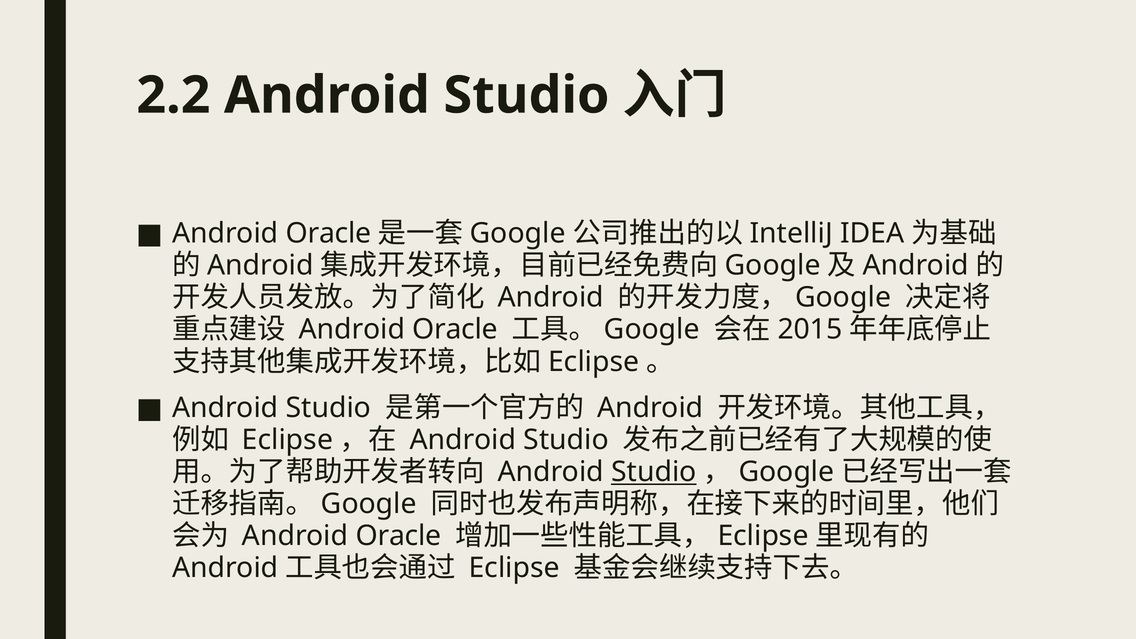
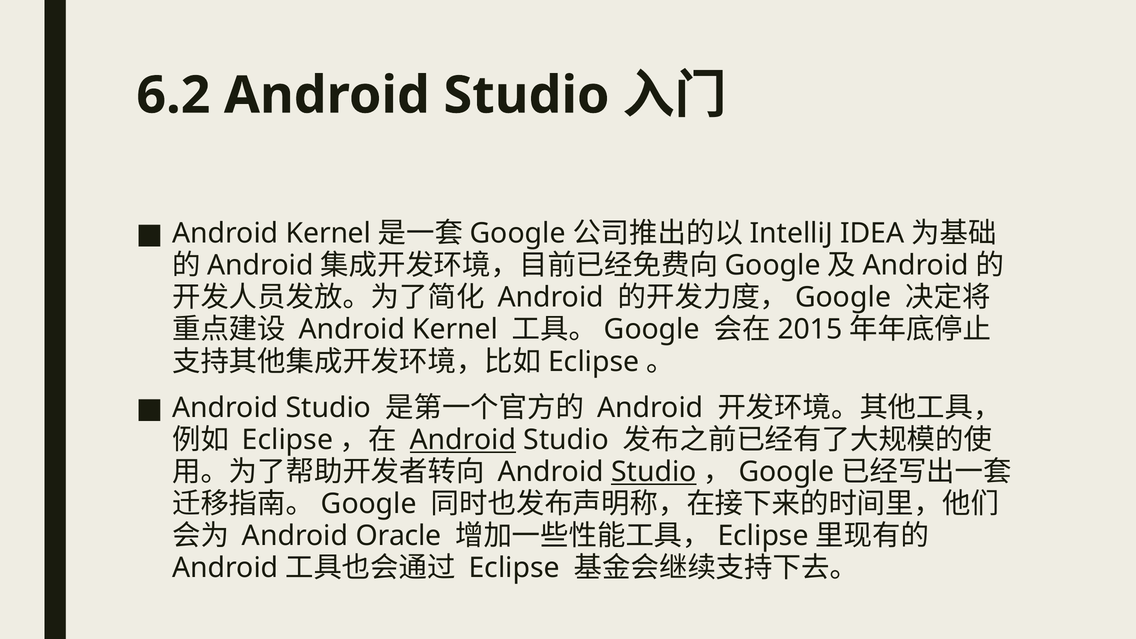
2.2: 2.2 -> 6.2
Oracle at (329, 234): Oracle -> Kernel
Oracle at (455, 330): Oracle -> Kernel
Android at (463, 440) underline: none -> present
